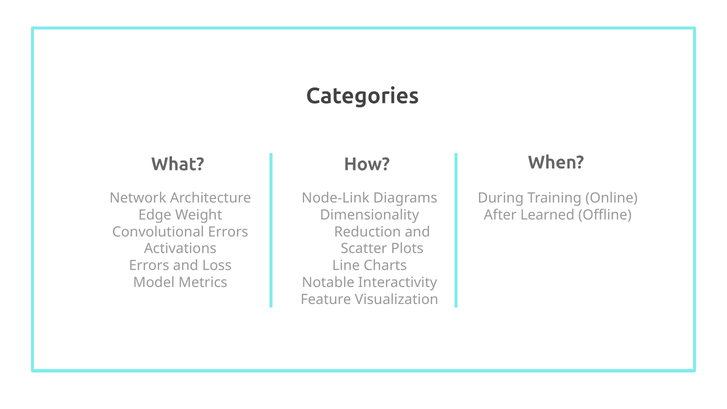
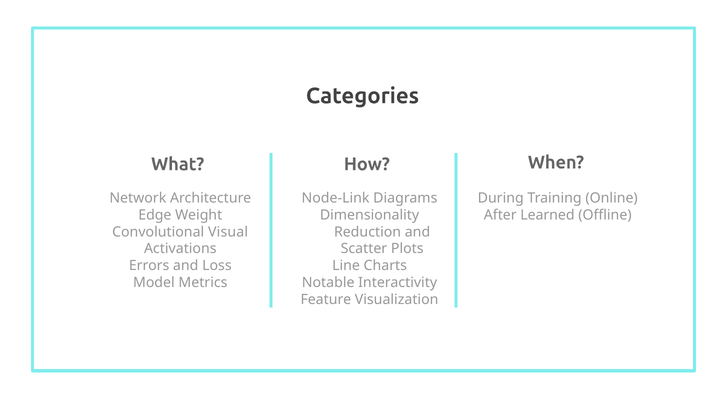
Convolutional Errors: Errors -> Visual
